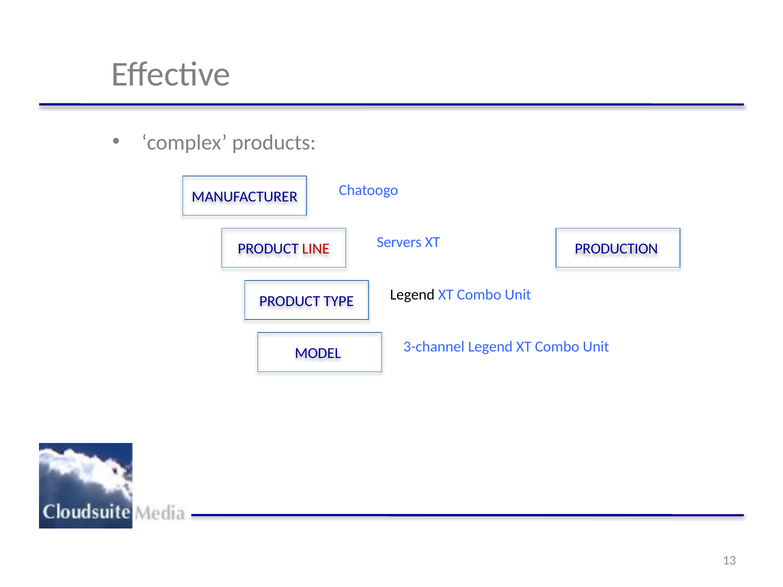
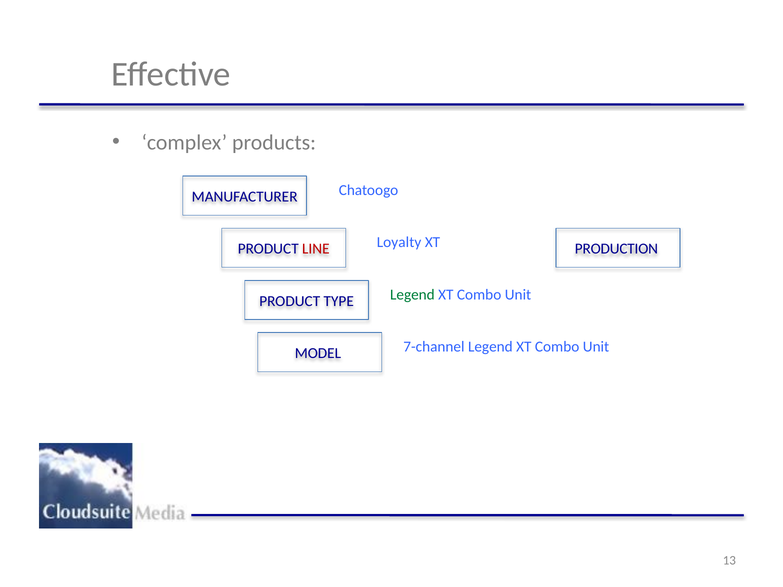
Servers: Servers -> Loyalty
Legend at (412, 295) colour: black -> green
3-channel: 3-channel -> 7-channel
